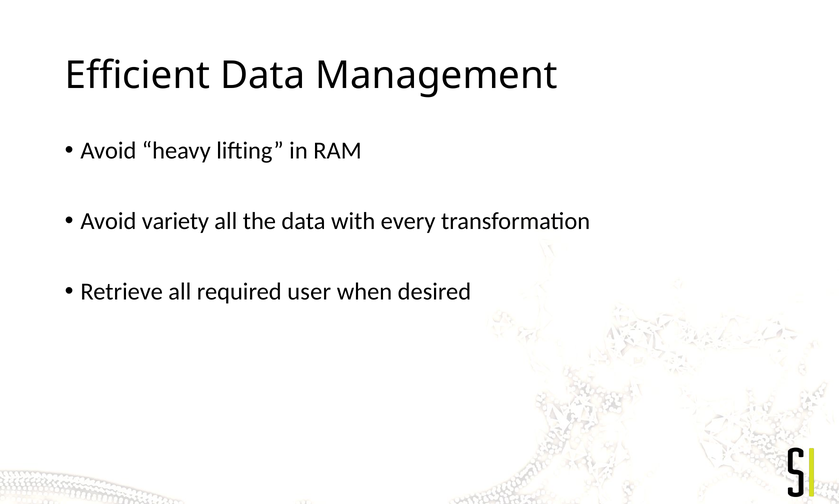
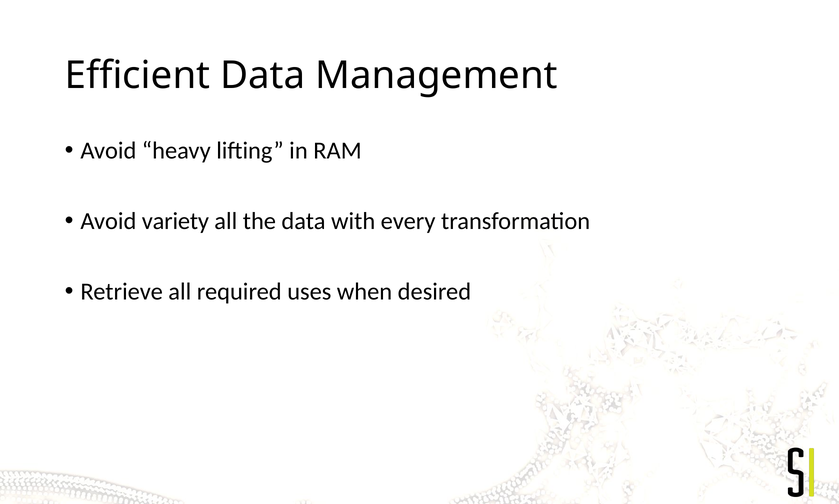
user: user -> uses
